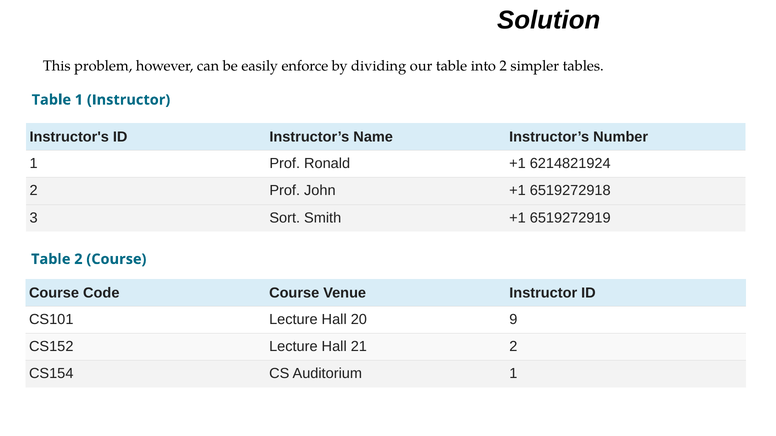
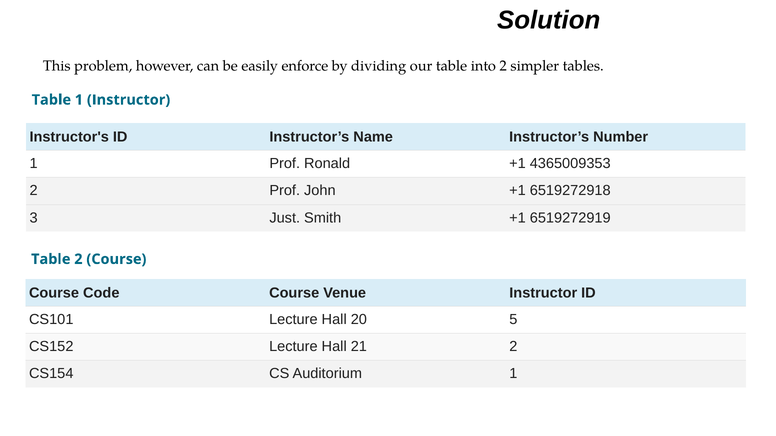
6214821924: 6214821924 -> 4365009353
Sort: Sort -> Just
9: 9 -> 5
